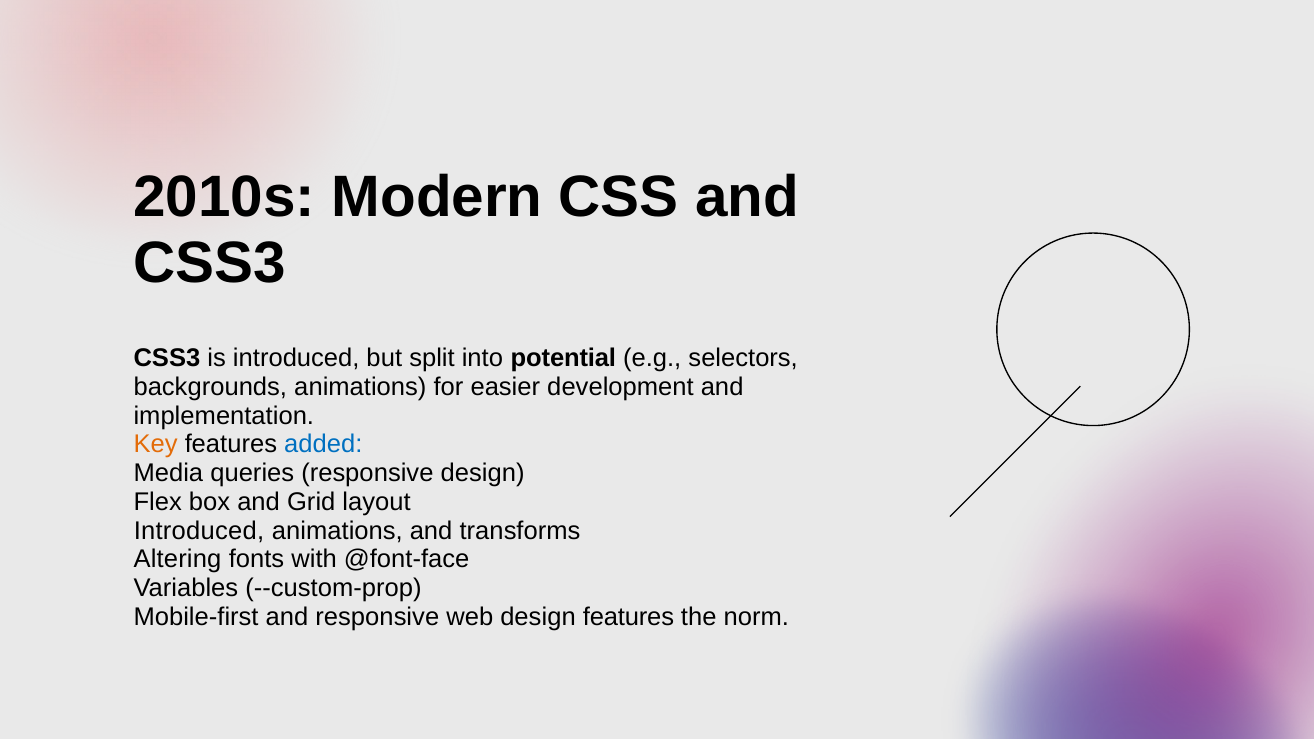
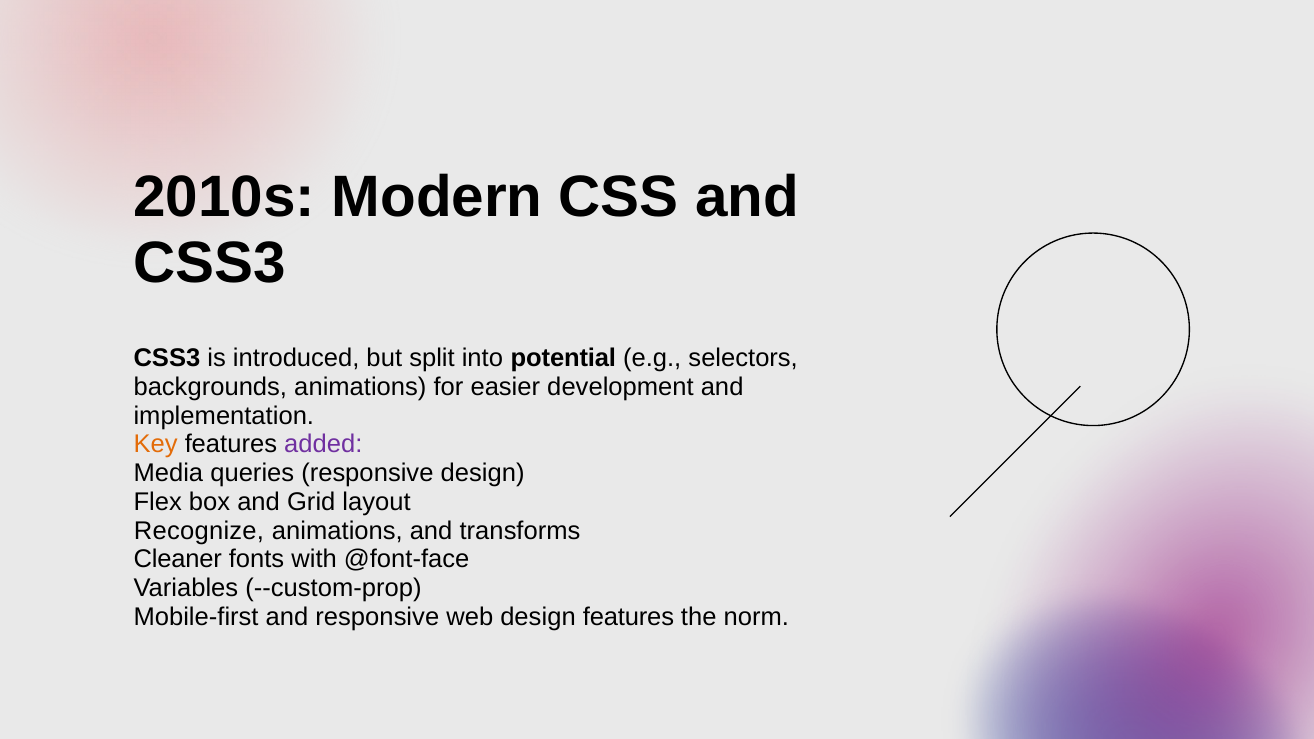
added colour: blue -> purple
Introduced at (199, 531): Introduced -> Recognize
Altering: Altering -> Cleaner
